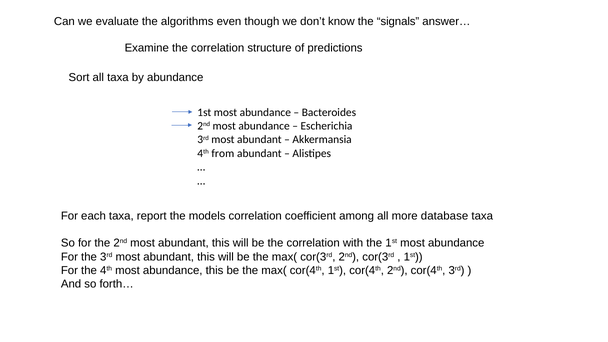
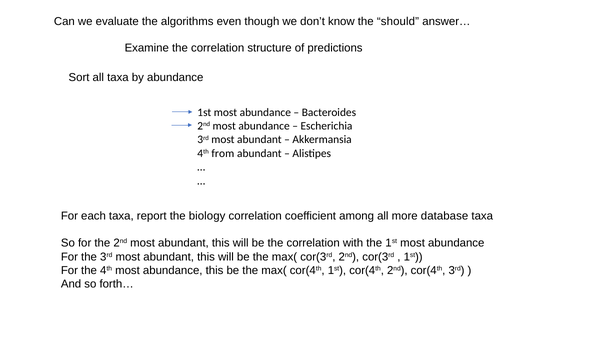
signals: signals -> should
models: models -> biology
